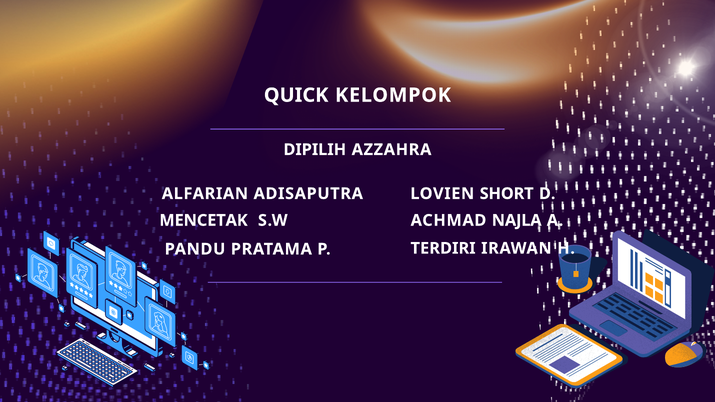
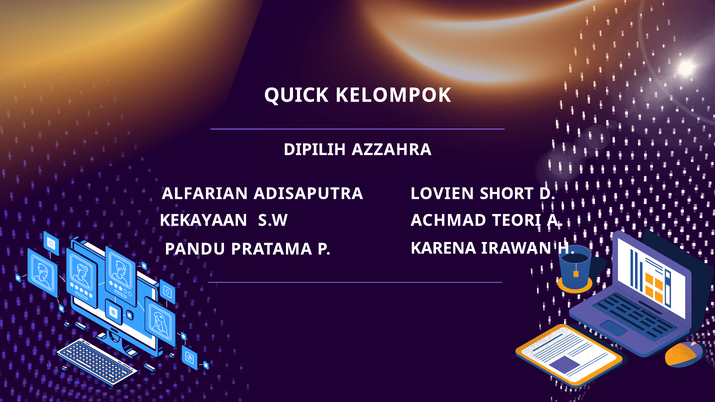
MENCETAK: MENCETAK -> KEKAYAAN
NAJLA: NAJLA -> TEORI
TERDIRI: TERDIRI -> KARENA
